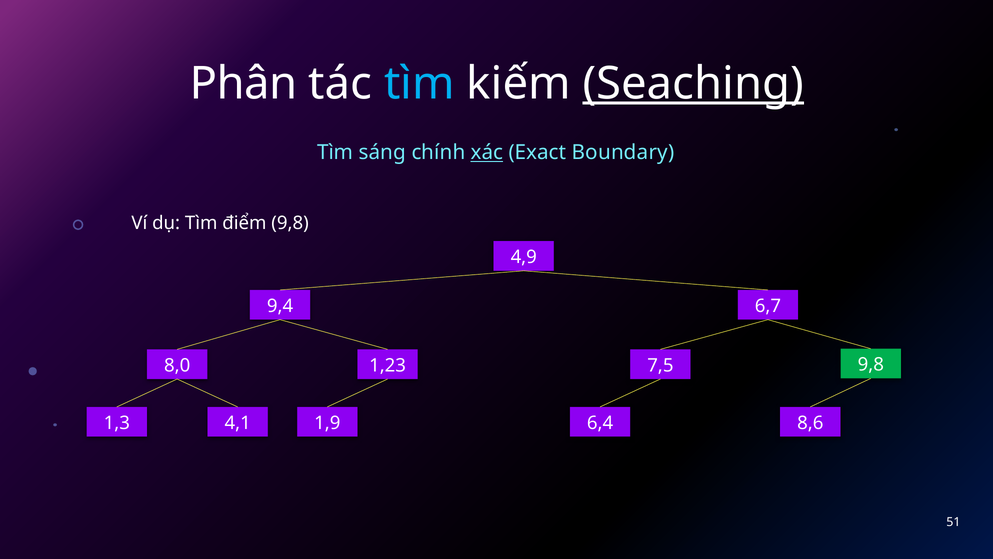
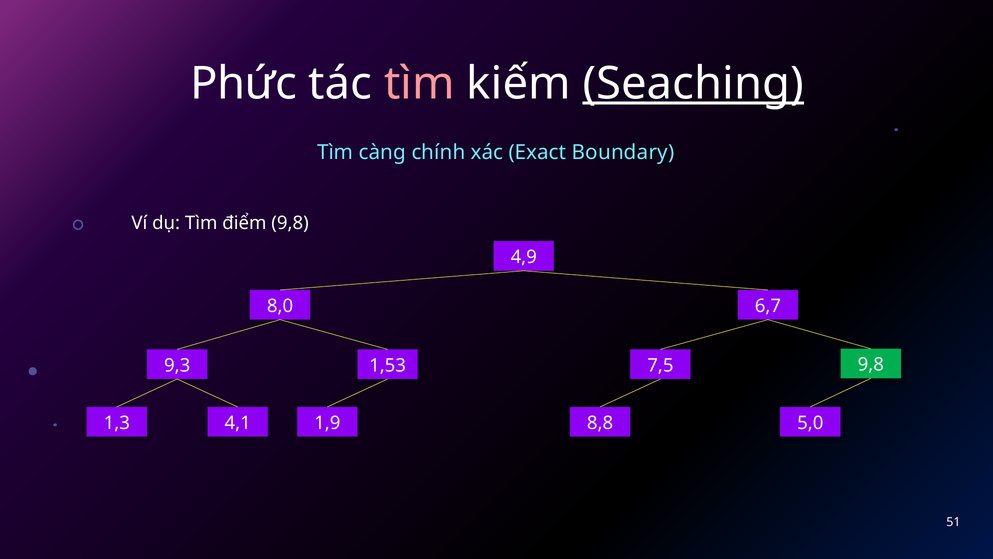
Phân: Phân -> Phức
tìm at (419, 83) colour: light blue -> pink
sáng: sáng -> càng
xác underline: present -> none
9,4: 9,4 -> 8,0
8,0: 8,0 -> 9,3
1,23: 1,23 -> 1,53
6,4: 6,4 -> 8,8
8,6: 8,6 -> 5,0
